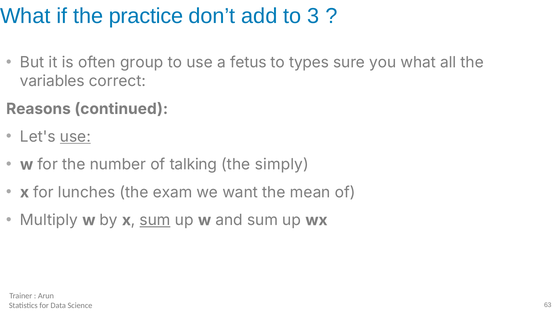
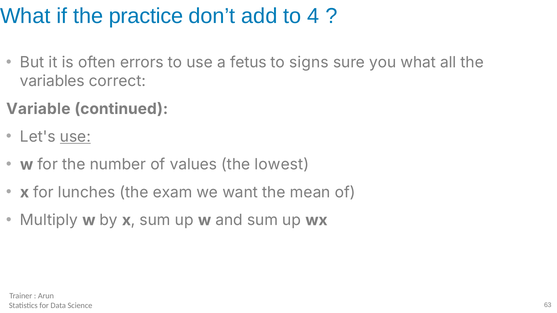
3: 3 -> 4
group: group -> errors
types: types -> signs
Reasons: Reasons -> Variable
talking: talking -> values
simply: simply -> lowest
sum at (155, 220) underline: present -> none
